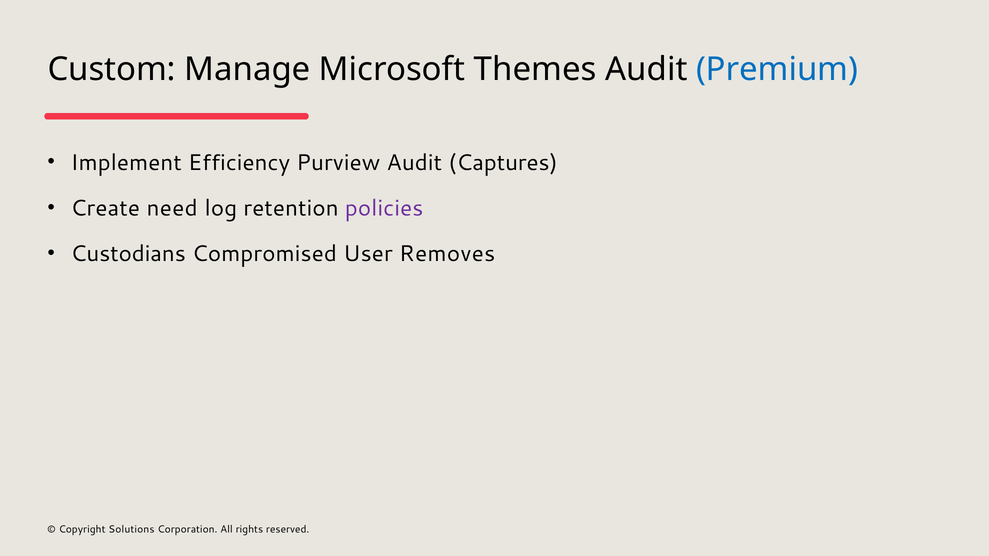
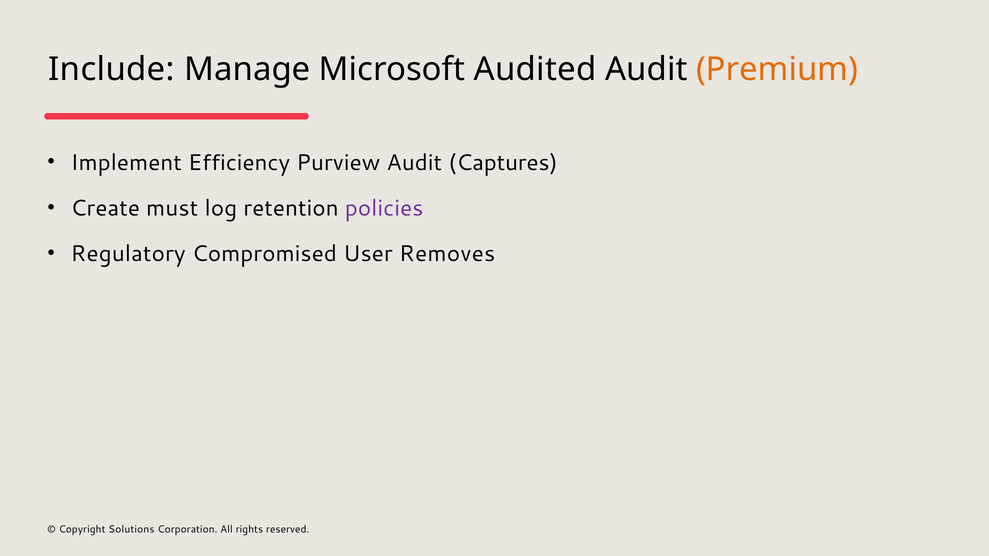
Custom: Custom -> Include
Themes: Themes -> Audited
Premium colour: blue -> orange
need: need -> must
Custodians: Custodians -> Regulatory
